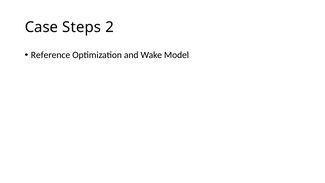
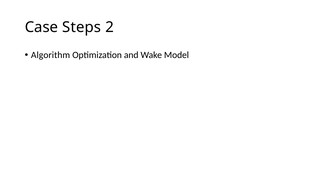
Reference: Reference -> Algorithm
